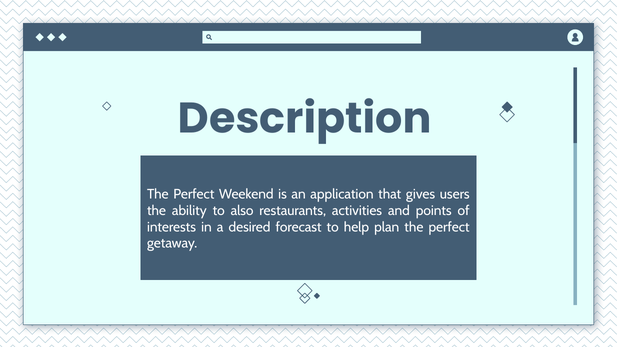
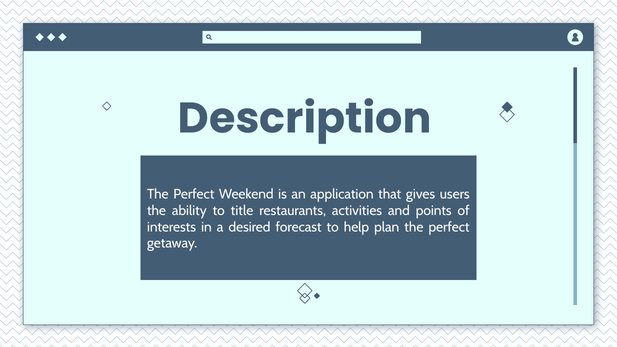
also: also -> title
